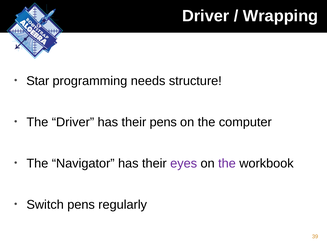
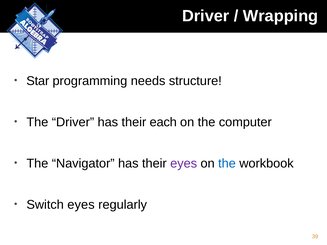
their pens: pens -> each
the at (227, 164) colour: purple -> blue
Switch pens: pens -> eyes
